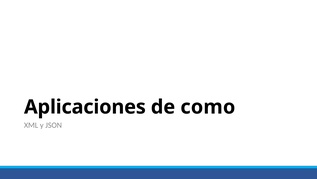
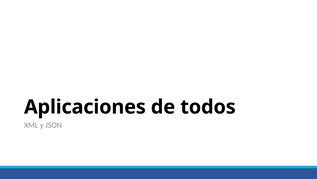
como: como -> todos
